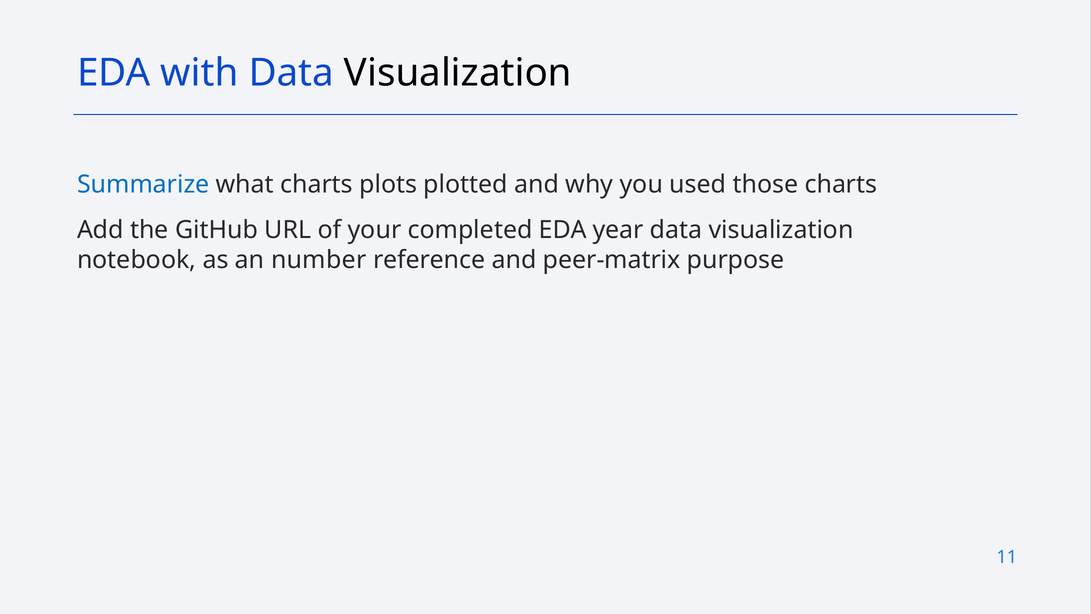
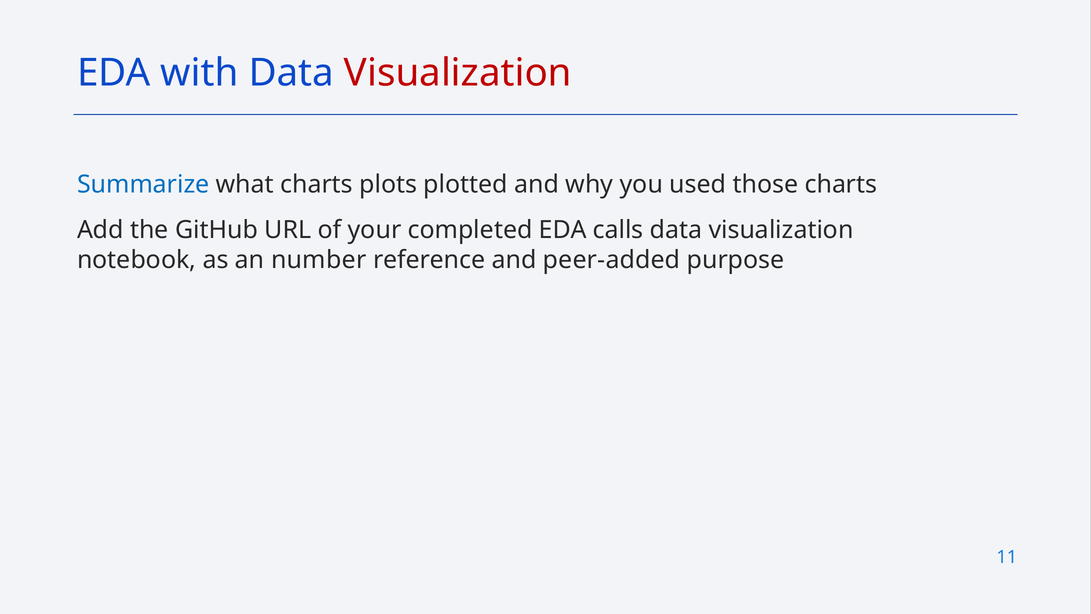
Visualization at (458, 73) colour: black -> red
year: year -> calls
peer-matrix: peer-matrix -> peer-added
